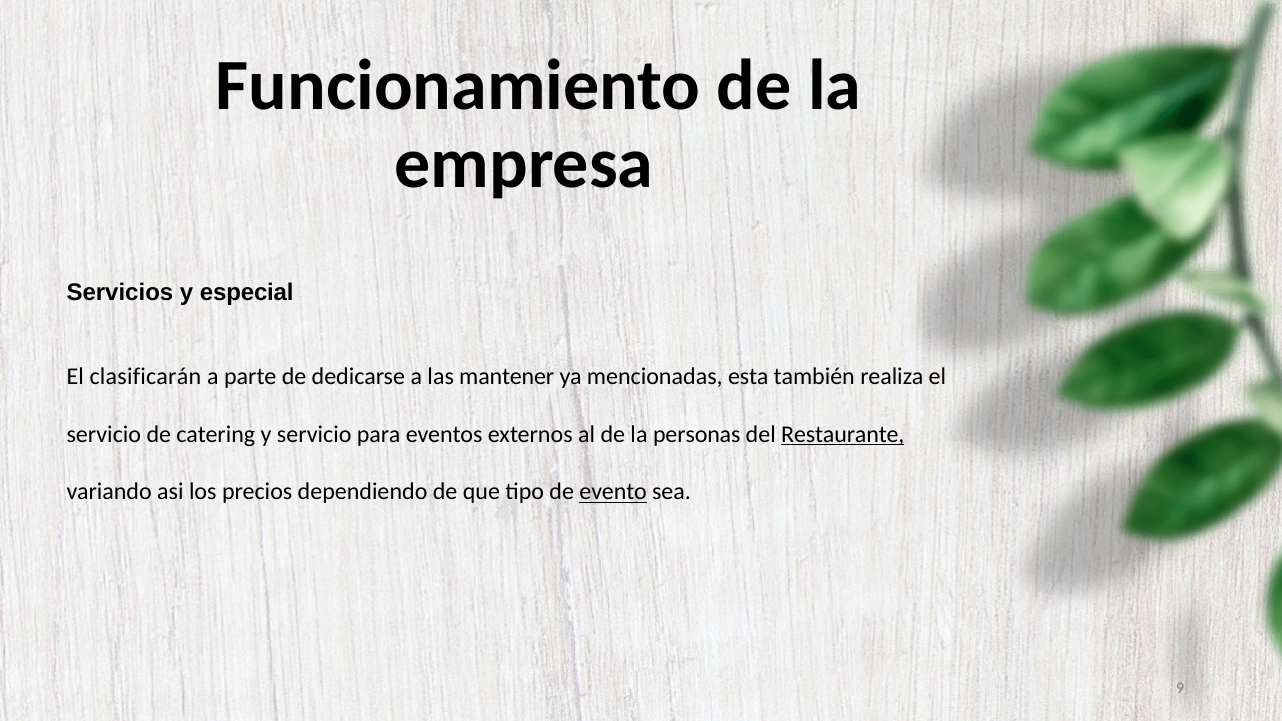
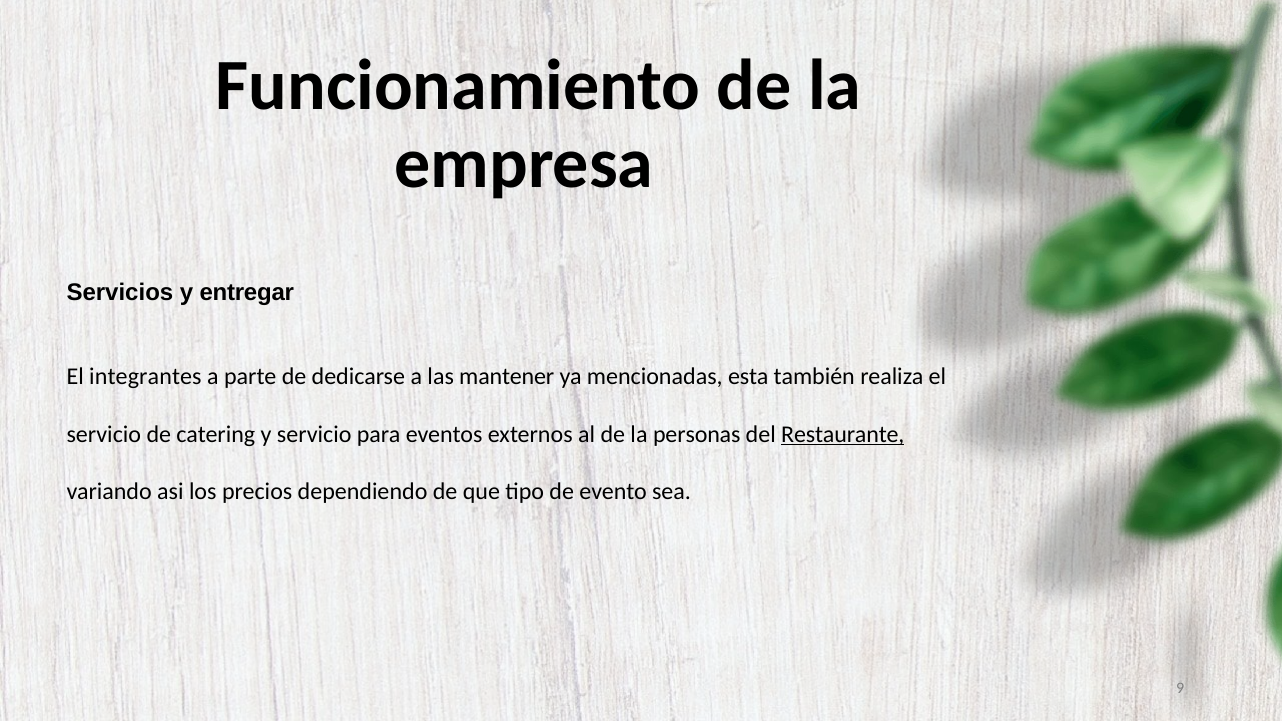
especial: especial -> entregar
clasificarán: clasificarán -> integrantes
evento underline: present -> none
